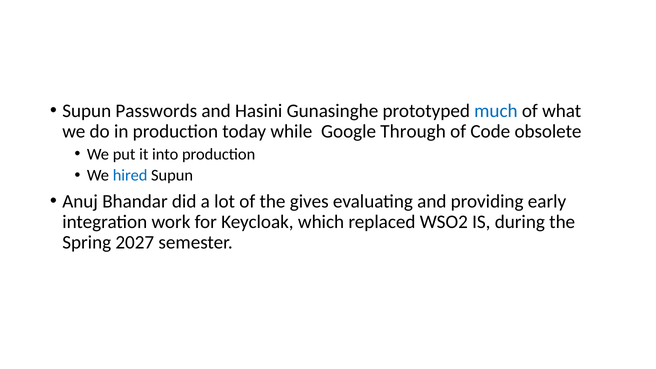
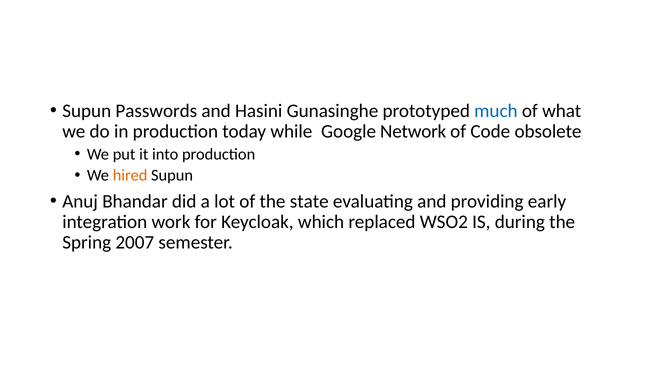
Through: Through -> Network
hired colour: blue -> orange
gives: gives -> state
2027: 2027 -> 2007
